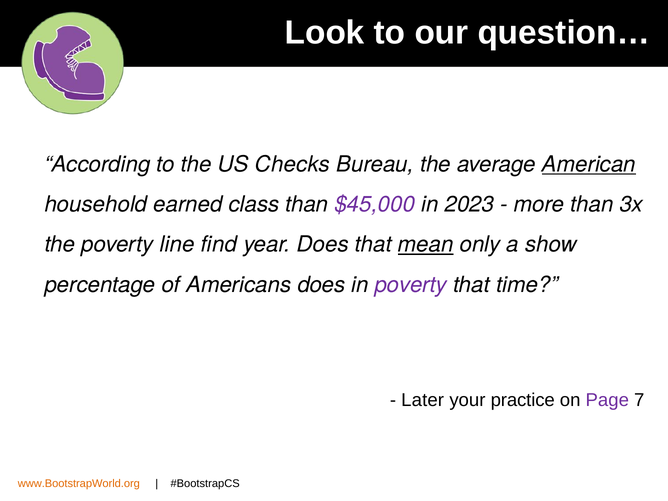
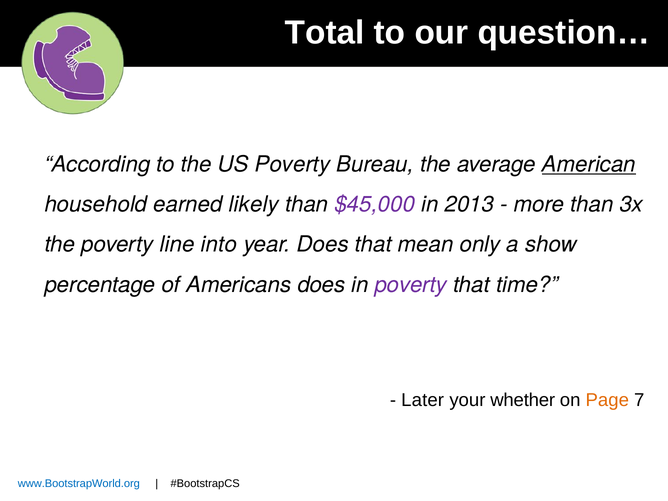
Look: Look -> Total
US Checks: Checks -> Poverty
class: class -> likely
2023: 2023 -> 2013
find: find -> into
mean underline: present -> none
practice: practice -> whether
Page colour: purple -> orange
www.BootstrapWorld.org colour: orange -> blue
